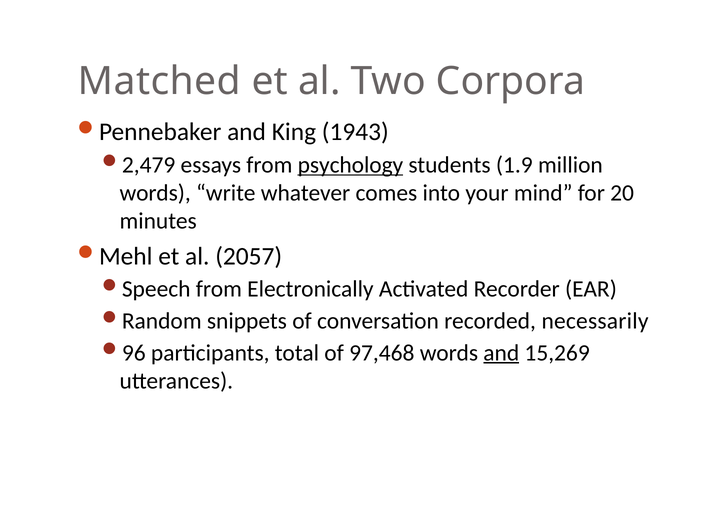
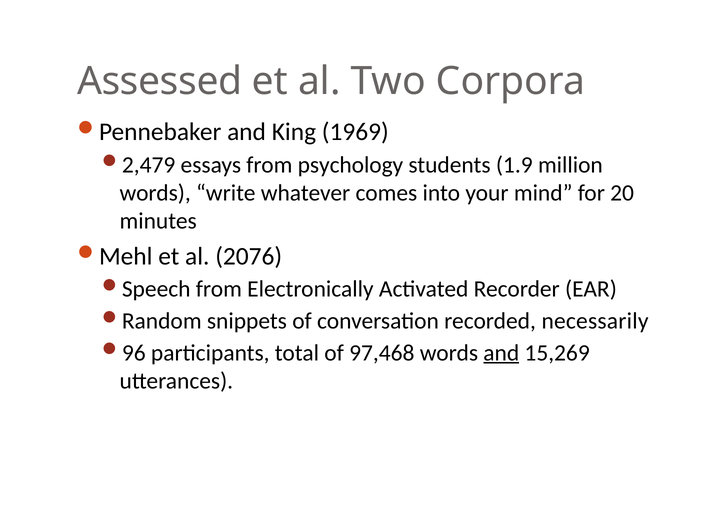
Matched: Matched -> Assessed
1943: 1943 -> 1969
psychology underline: present -> none
2057: 2057 -> 2076
